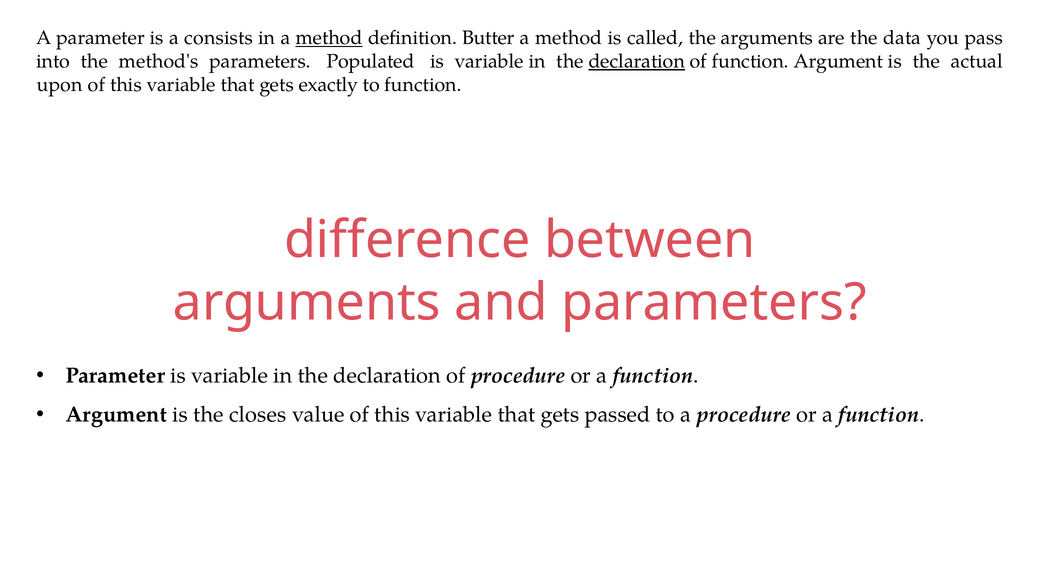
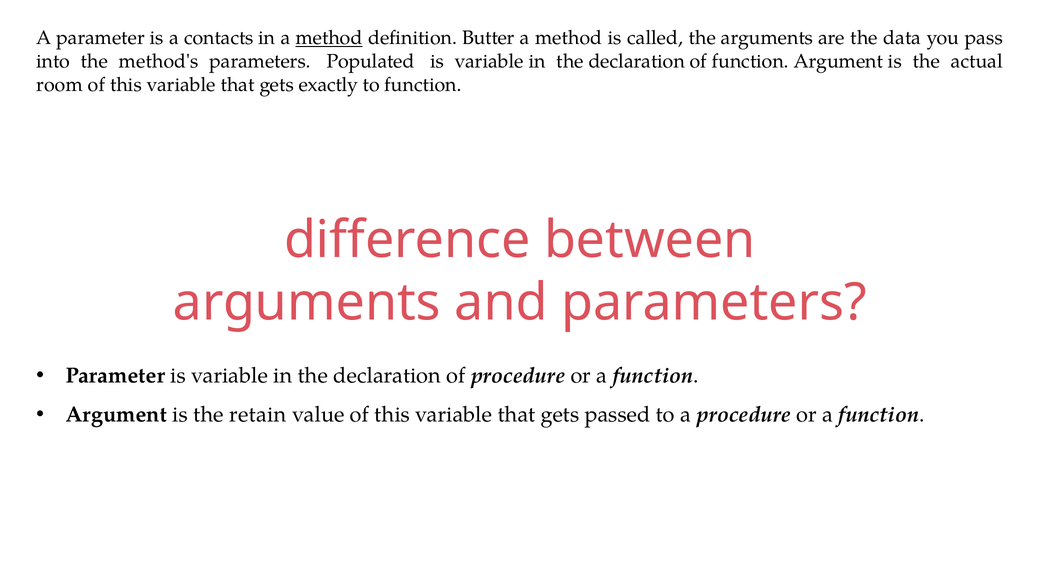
consists: consists -> contacts
declaration at (637, 61) underline: present -> none
upon: upon -> room
closes: closes -> retain
